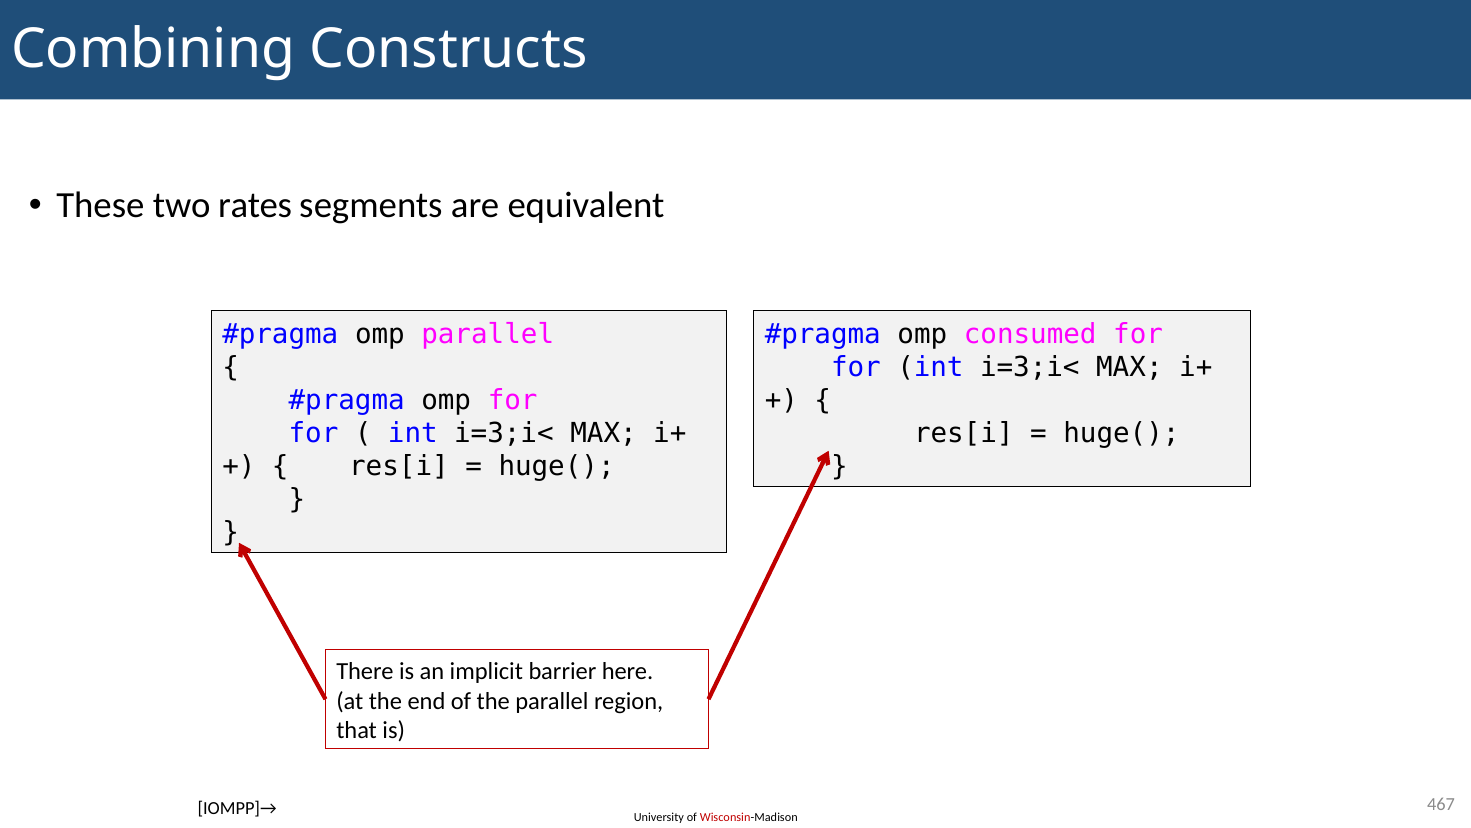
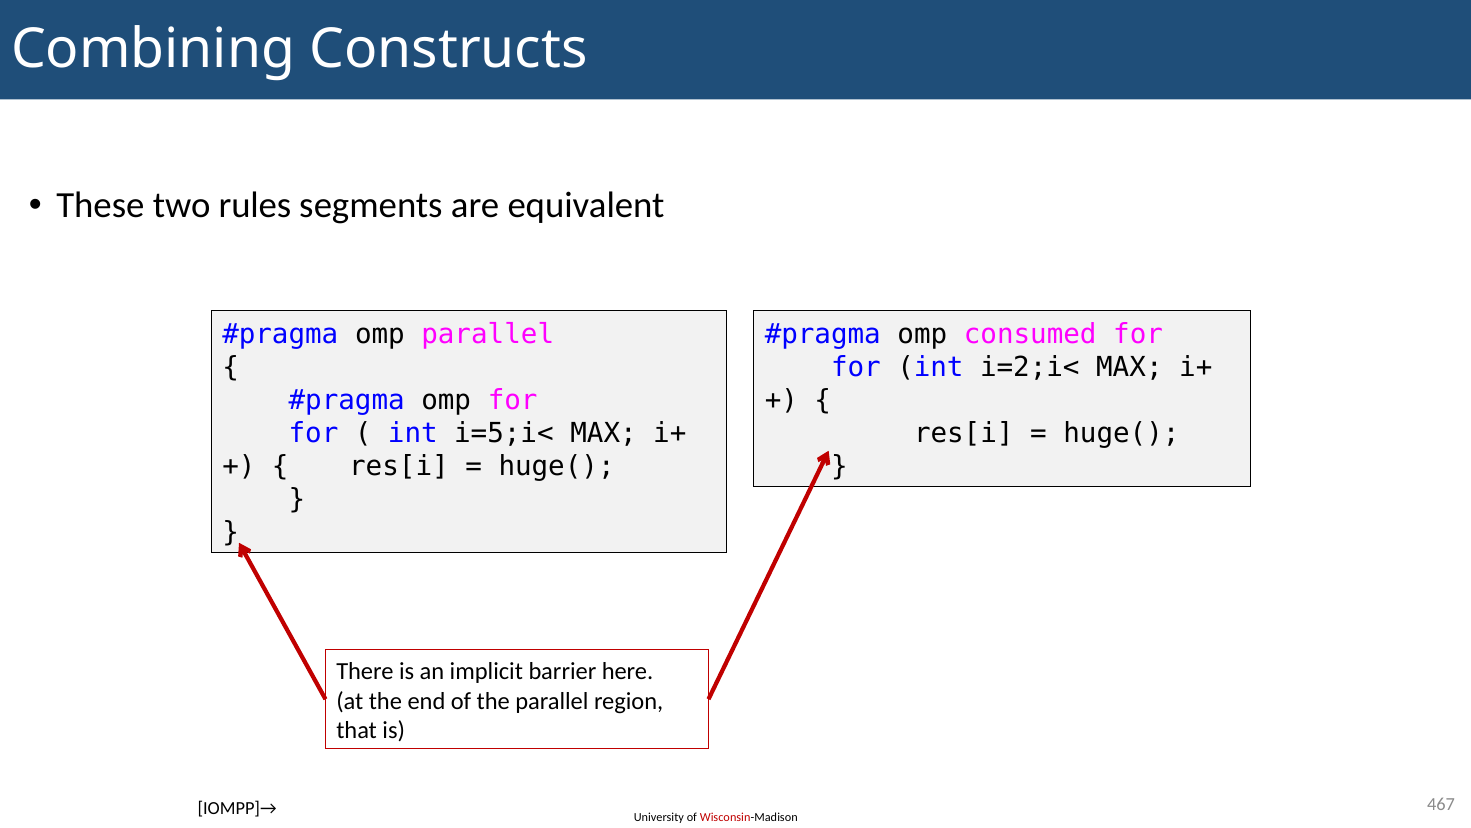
rates: rates -> rules
for int i=3;i<: i=3;i< -> i=2;i<
i=3;i< at (504, 433): i=3;i< -> i=5;i<
